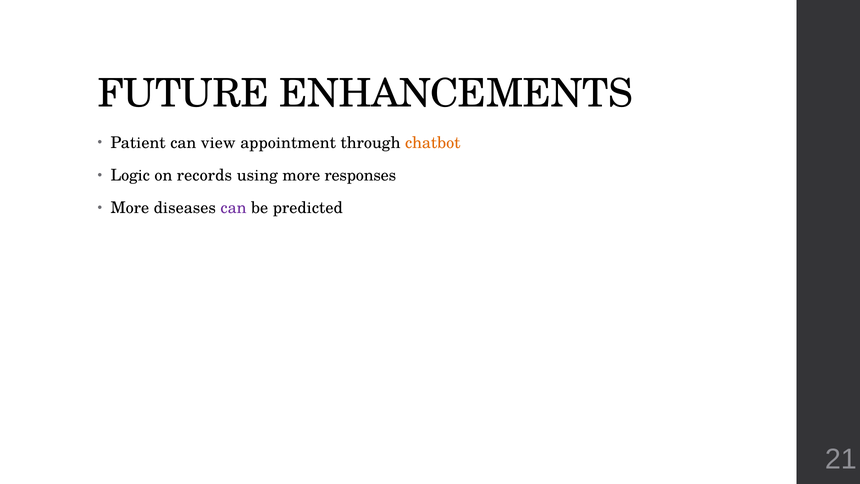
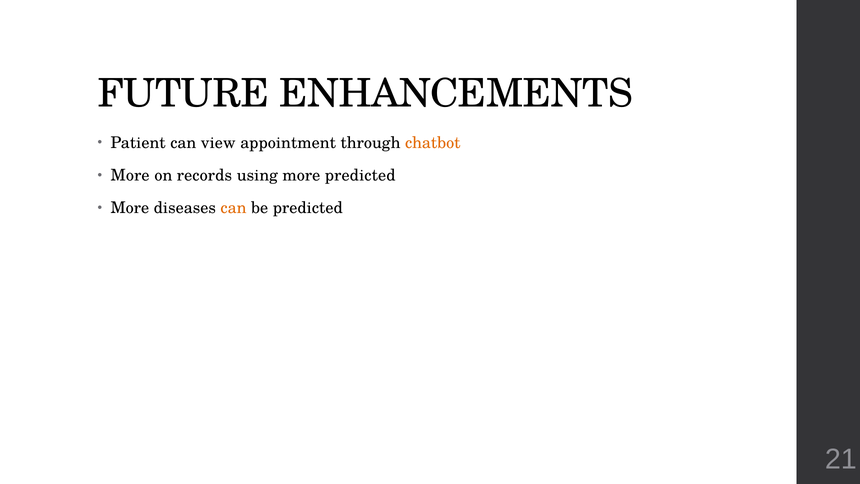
Logic at (130, 175): Logic -> More
more responses: responses -> predicted
can at (233, 208) colour: purple -> orange
